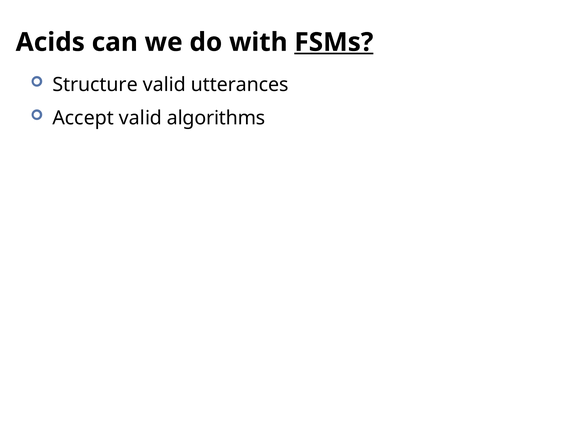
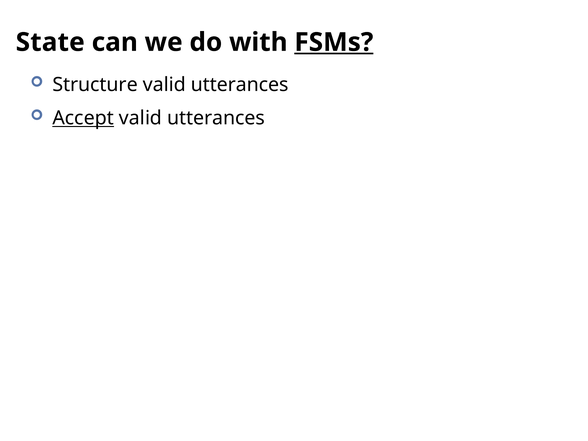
Acids: Acids -> State
Accept underline: none -> present
algorithms at (216, 118): algorithms -> utterances
